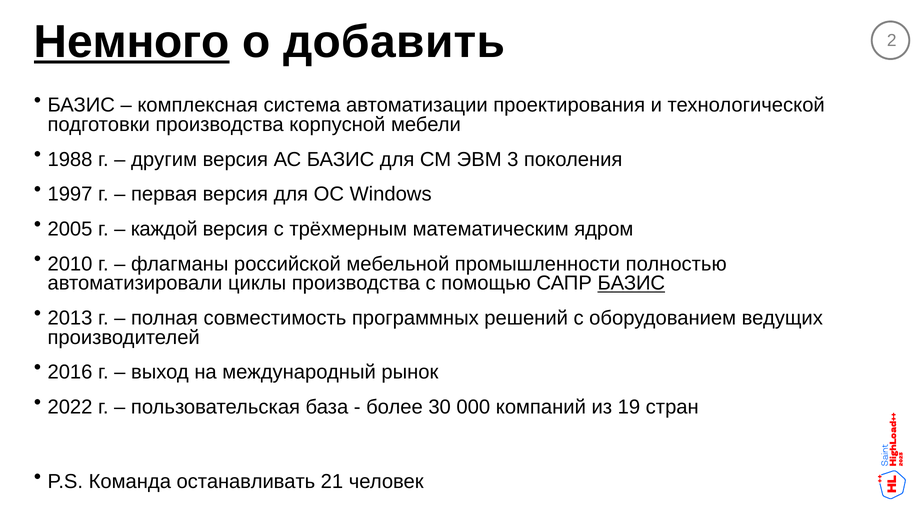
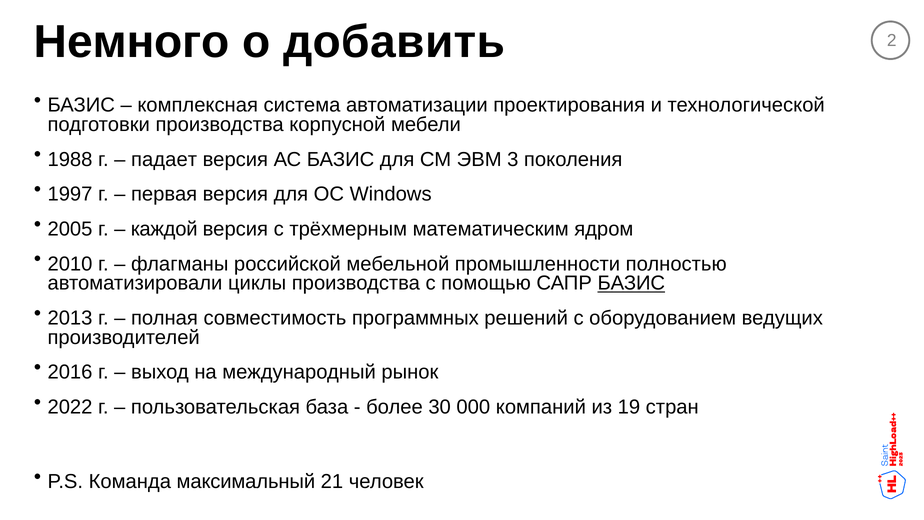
Немного underline: present -> none
другим: другим -> падает
останавливать: останавливать -> максимальный
